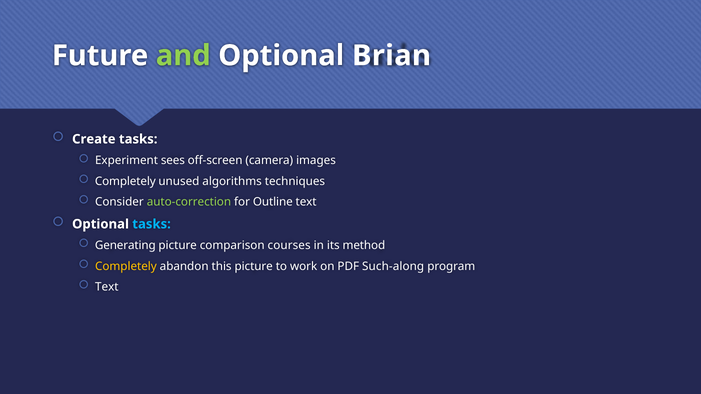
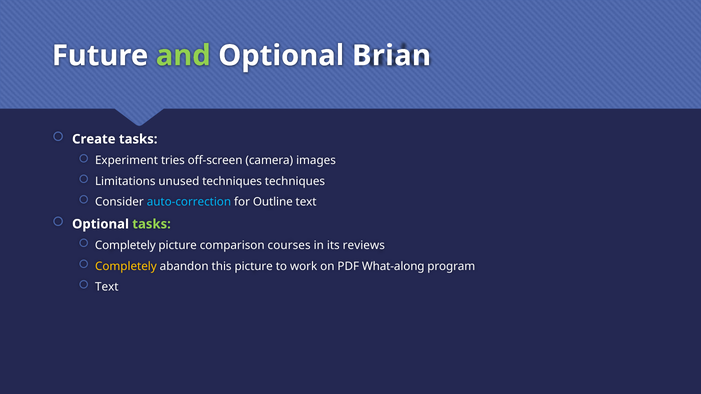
sees: sees -> tries
Completely at (125, 181): Completely -> Limitations
unused algorithms: algorithms -> techniques
auto-correction colour: light green -> light blue
tasks at (152, 224) colour: light blue -> light green
Generating at (125, 246): Generating -> Completely
method: method -> reviews
Such-along: Such-along -> What-along
